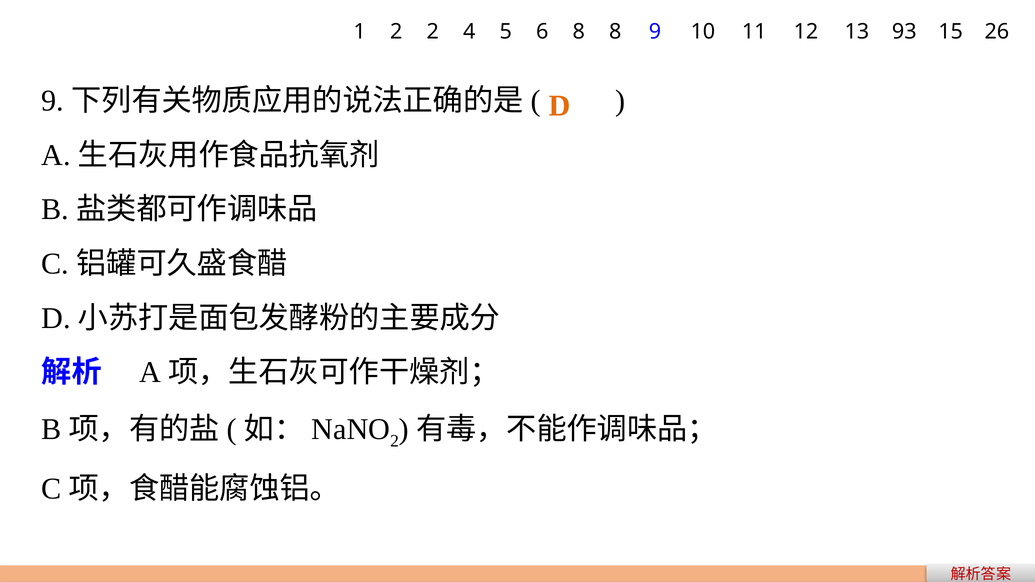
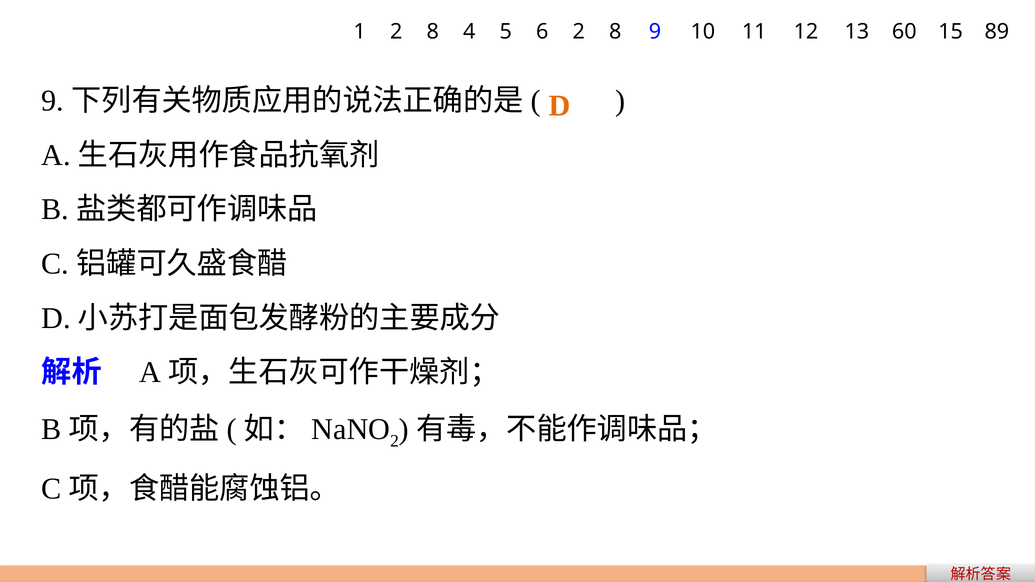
1 2 2: 2 -> 8
6 8: 8 -> 2
93: 93 -> 60
26: 26 -> 89
